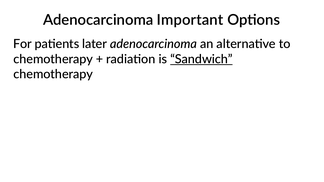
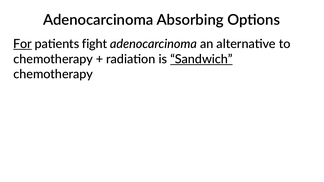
Important: Important -> Absorbing
For underline: none -> present
later: later -> fight
